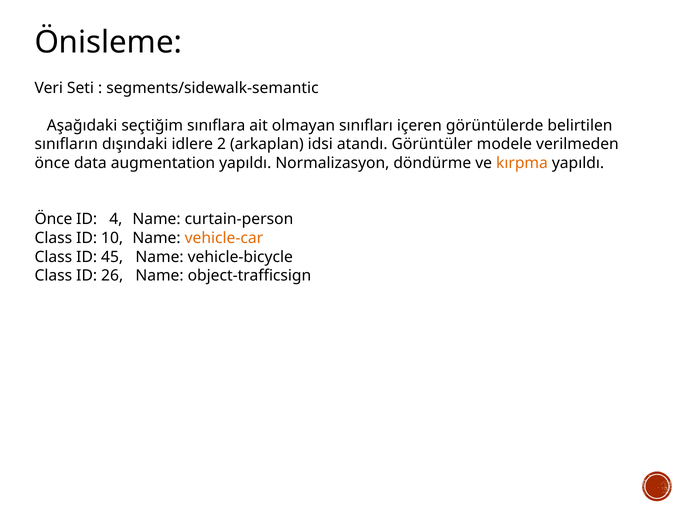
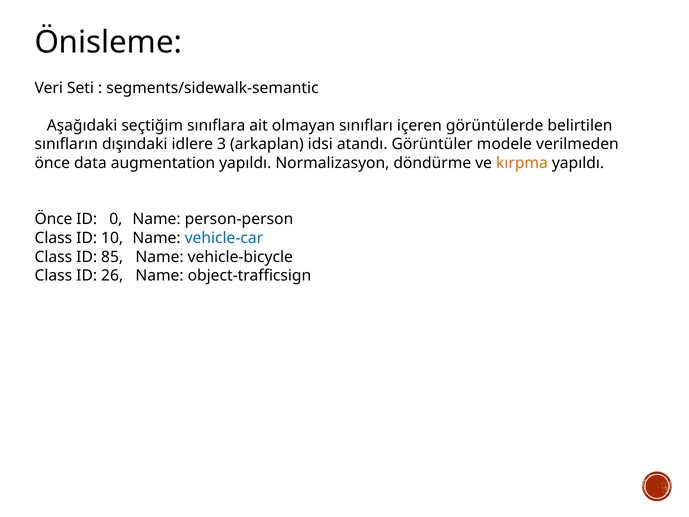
2: 2 -> 3
4: 4 -> 0
curtain-person: curtain-person -> person-person
vehicle-car colour: orange -> blue
45: 45 -> 85
